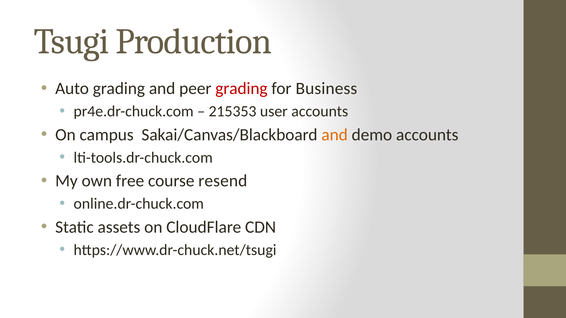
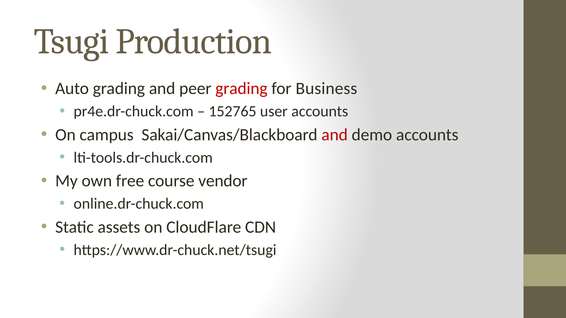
215353: 215353 -> 152765
and at (335, 135) colour: orange -> red
resend: resend -> vendor
